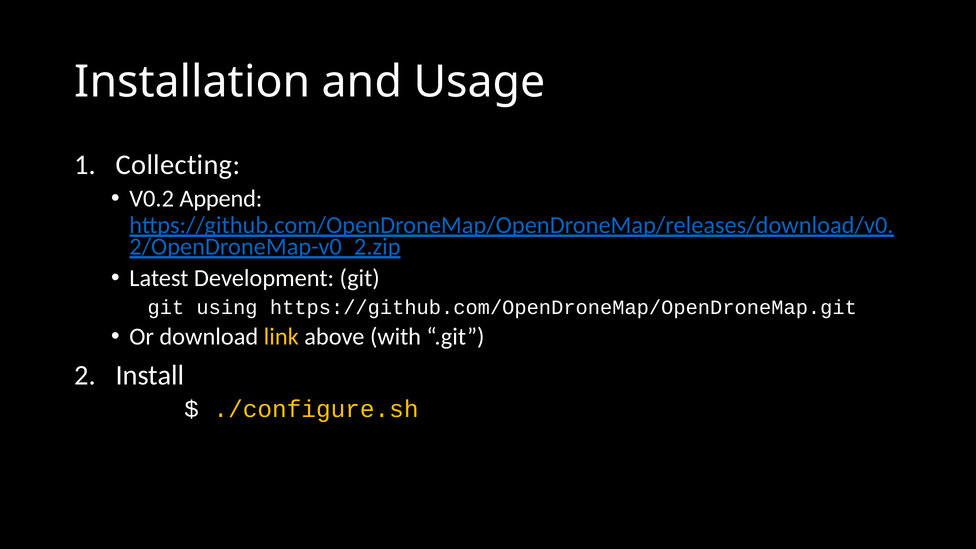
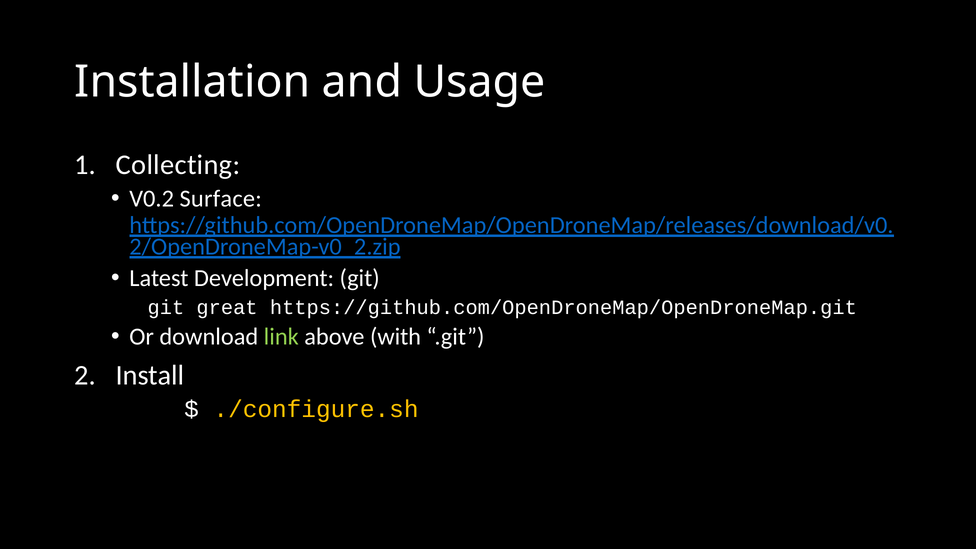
Append: Append -> Surface
using: using -> great
link colour: yellow -> light green
